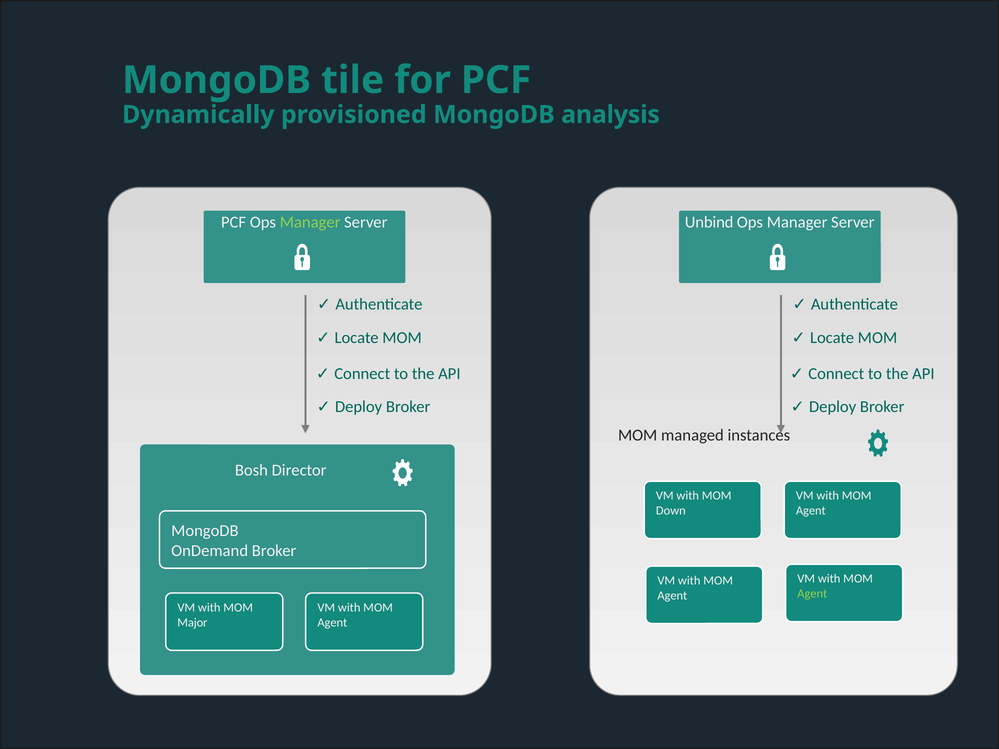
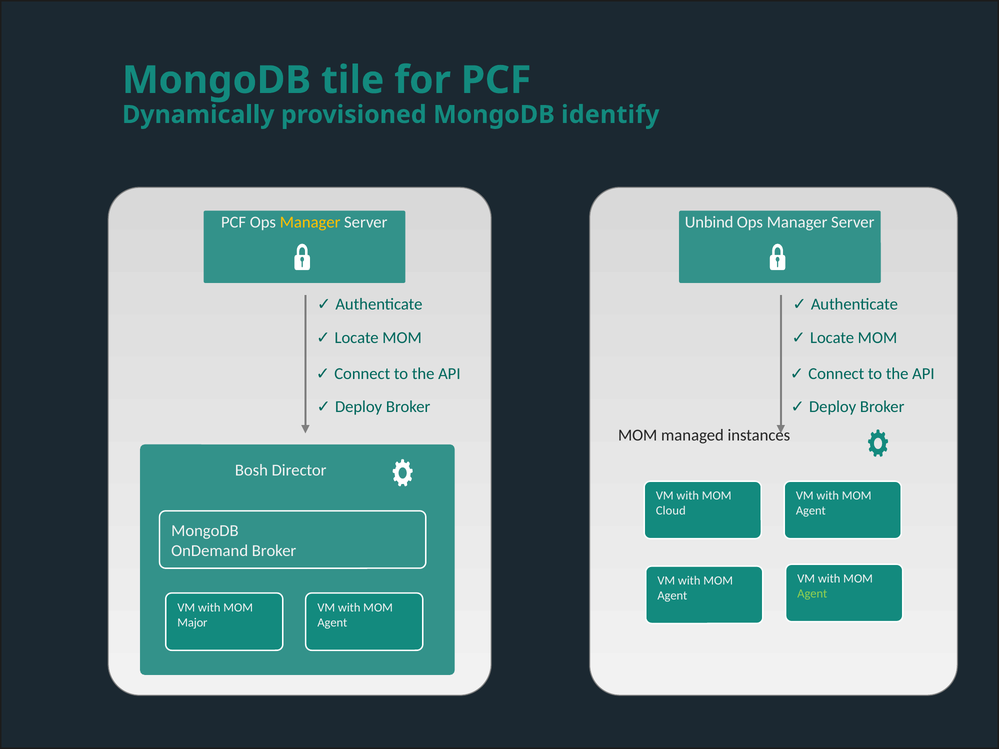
analysis: analysis -> identify
Manager at (310, 222) colour: light green -> yellow
Down: Down -> Cloud
